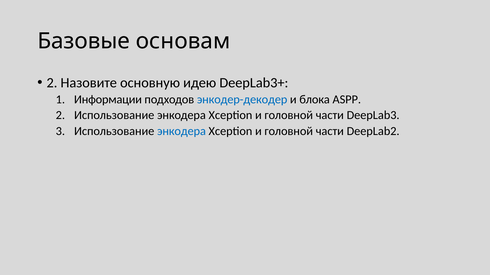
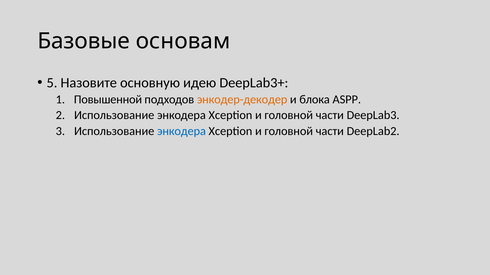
2 at (52, 83): 2 -> 5
Информации: Информации -> Повышенной
энкодер-декодер colour: blue -> orange
